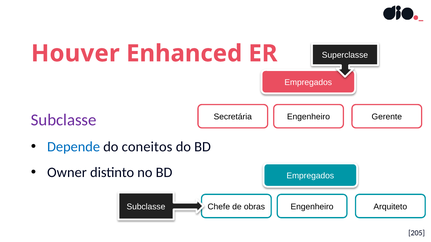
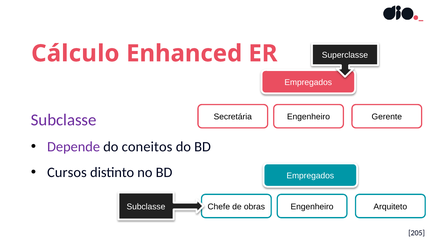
Houver: Houver -> Cálculo
Depende colour: blue -> purple
Owner: Owner -> Cursos
